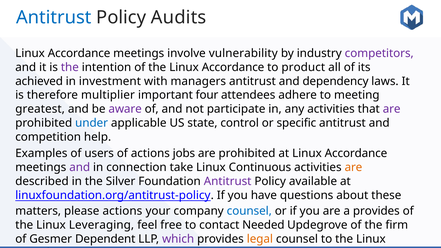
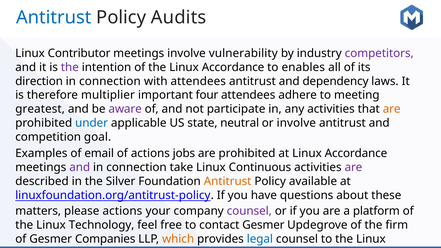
Accordance at (79, 53): Accordance -> Contributor
product: product -> enables
achieved: achieved -> direction
investment at (110, 81): investment -> connection
with managers: managers -> attendees
are at (392, 109) colour: purple -> orange
control: control -> neutral
or specific: specific -> involve
help: help -> goal
users: users -> email
are at (353, 167) colour: orange -> purple
Antitrust at (228, 181) colour: purple -> orange
counsel at (249, 211) colour: blue -> purple
a provides: provides -> platform
Leveraging: Leveraging -> Technology
contact Needed: Needed -> Gesmer
Dependent: Dependent -> Companies
which colour: purple -> orange
legal colour: orange -> blue
